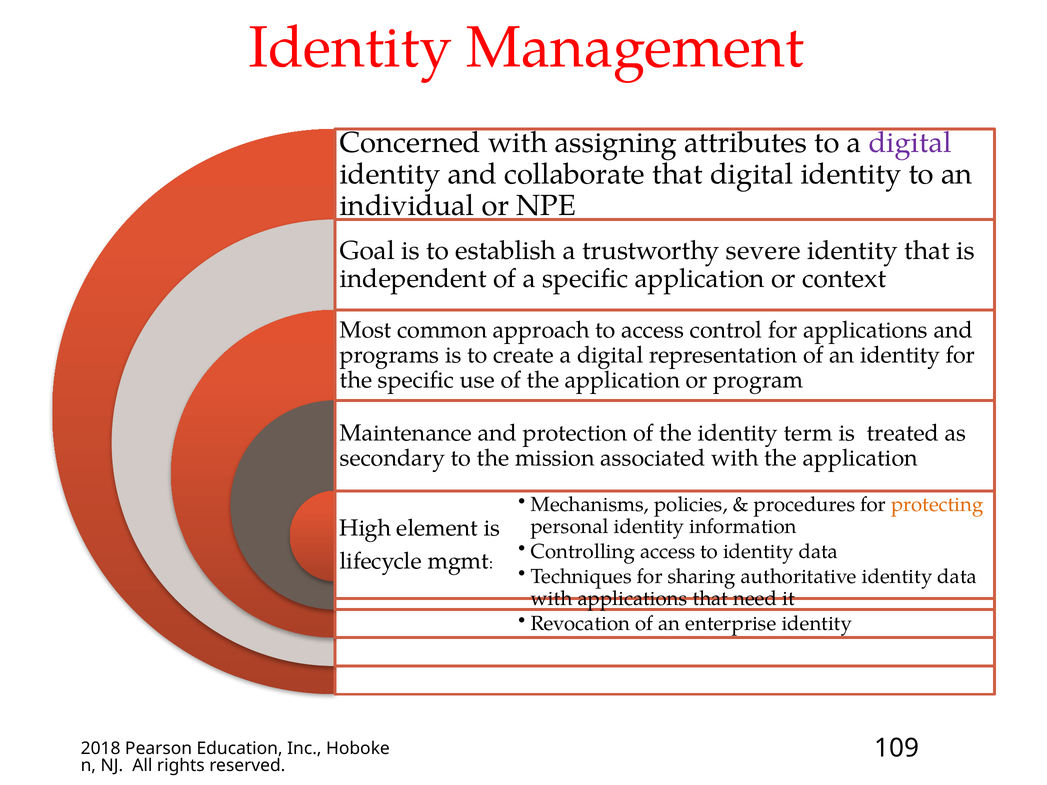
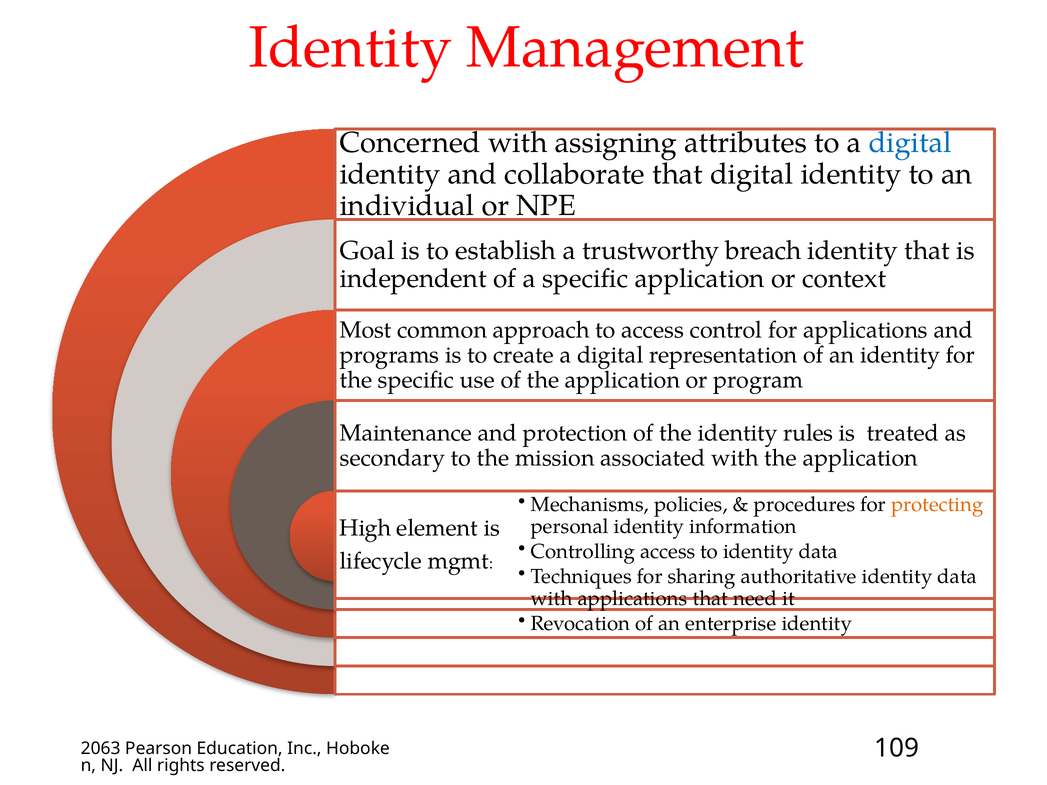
digital at (910, 143) colour: purple -> blue
severe: severe -> breach
term: term -> rules
2018: 2018 -> 2063
